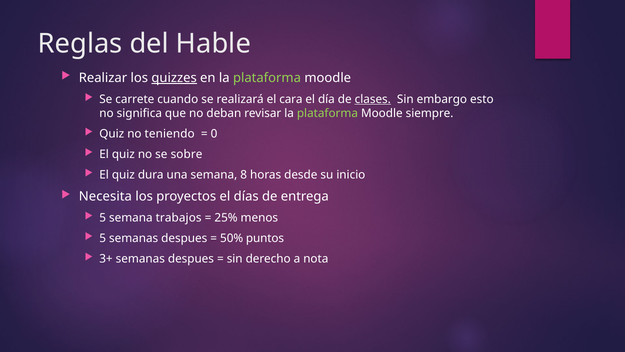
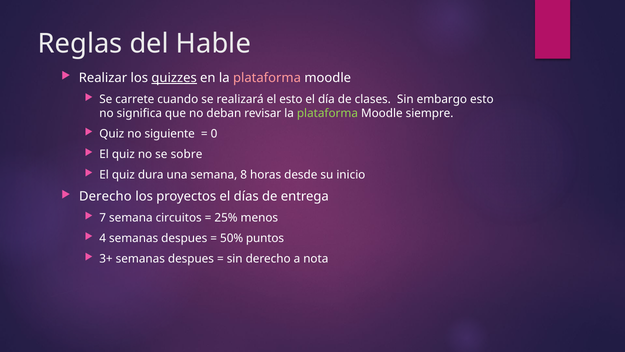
plataforma at (267, 78) colour: light green -> pink
el cara: cara -> esto
clases underline: present -> none
teniendo: teniendo -> siguiente
Necesita at (105, 196): Necesita -> Derecho
5 at (103, 218): 5 -> 7
trabajos: trabajos -> circuitos
5 at (103, 238): 5 -> 4
